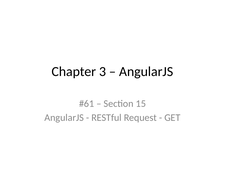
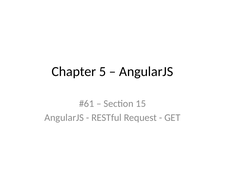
3: 3 -> 5
